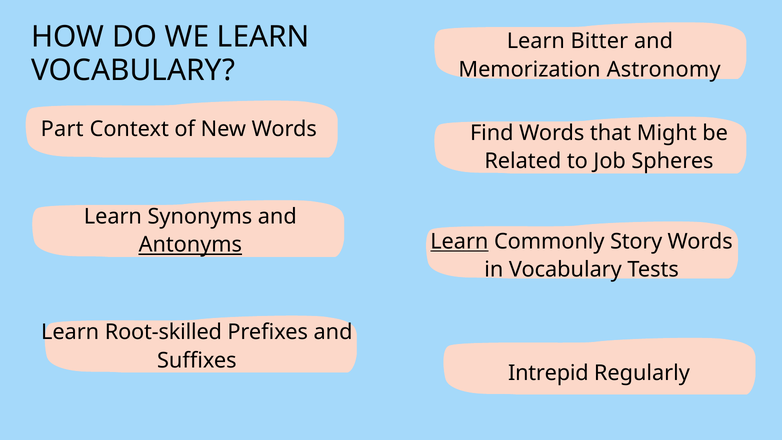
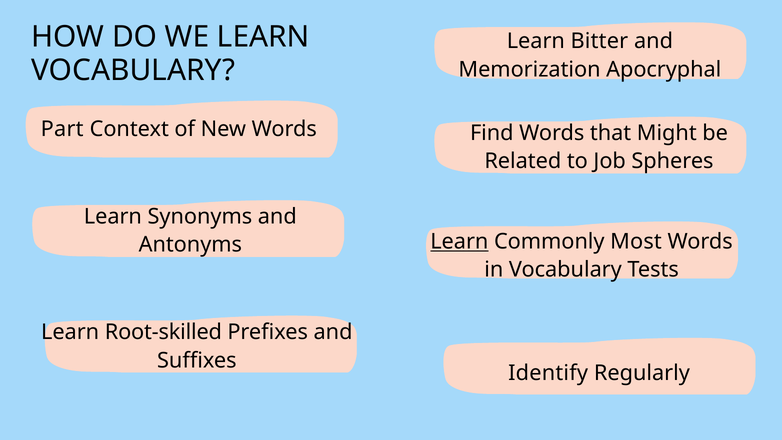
Astronomy: Astronomy -> Apocryphal
Story: Story -> Most
Antonyms underline: present -> none
Intrepid: Intrepid -> Identify
